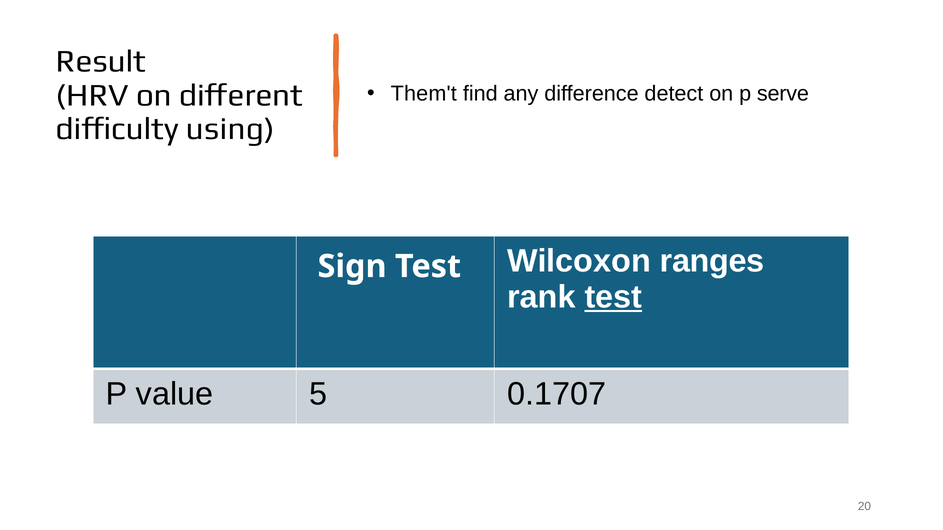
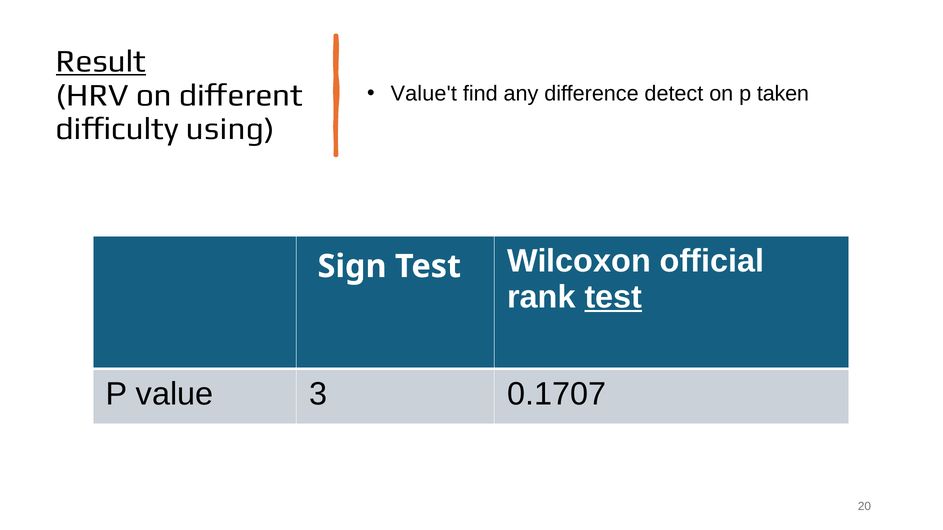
Result underline: none -> present
Them't: Them't -> Value't
serve: serve -> taken
ranges: ranges -> official
5: 5 -> 3
